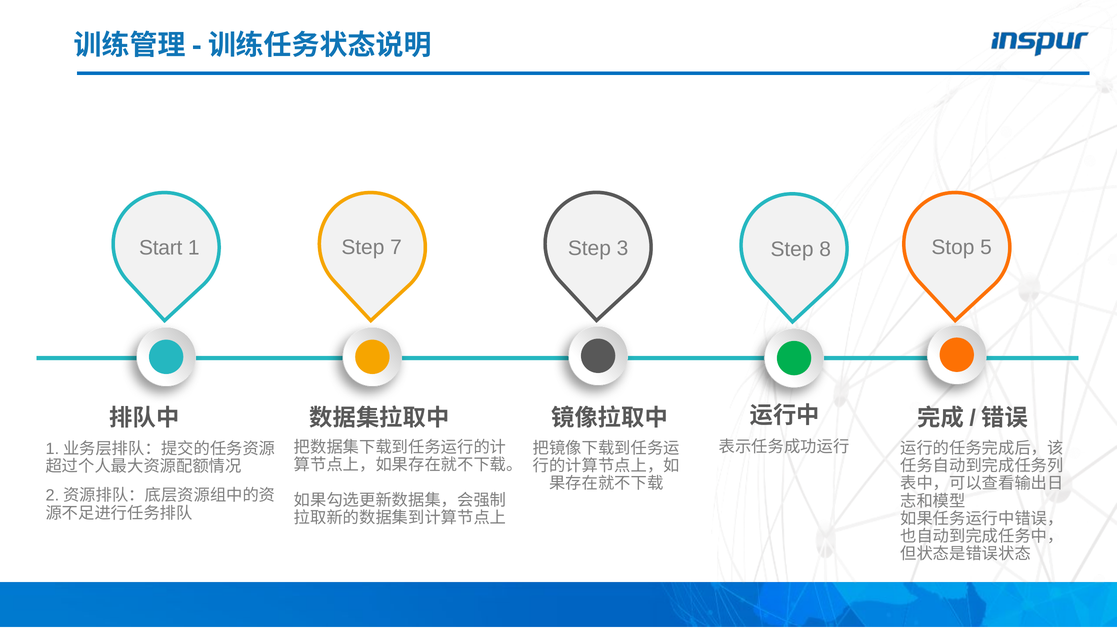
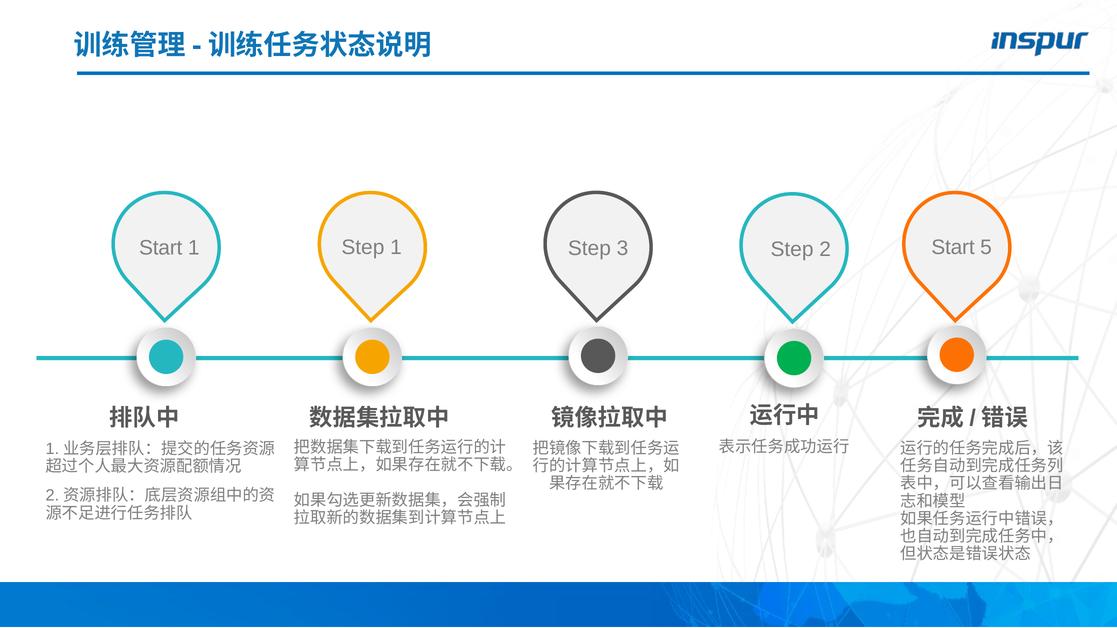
Step 7: 7 -> 1
3 Stop: Stop -> Start
8: 8 -> 2
